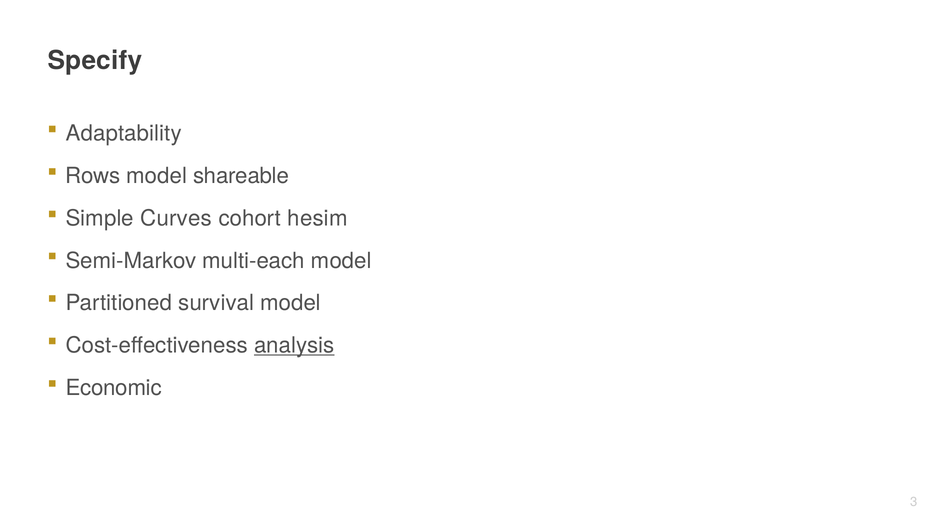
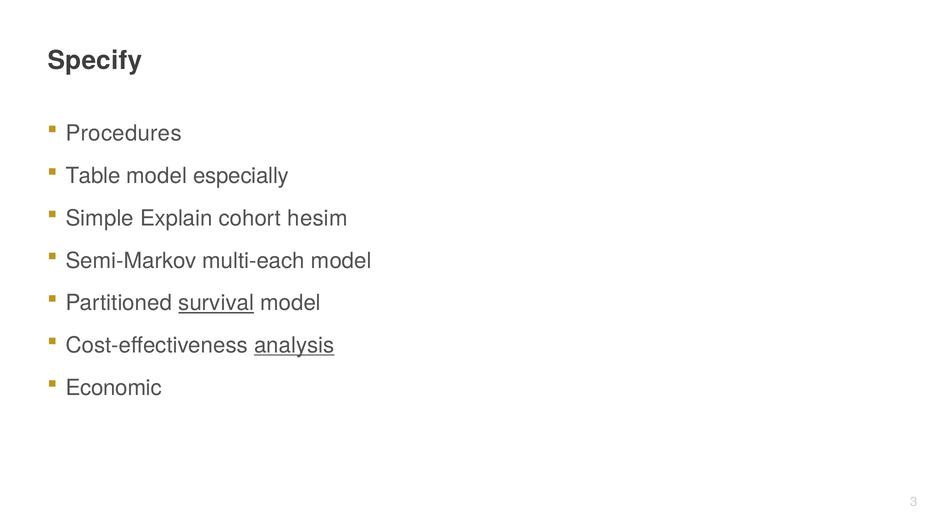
Adaptability: Adaptability -> Procedures
Rows: Rows -> Table
shareable: shareable -> especially
Curves: Curves -> Explain
survival underline: none -> present
